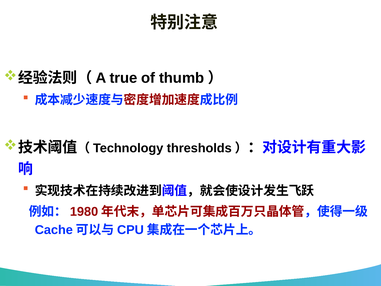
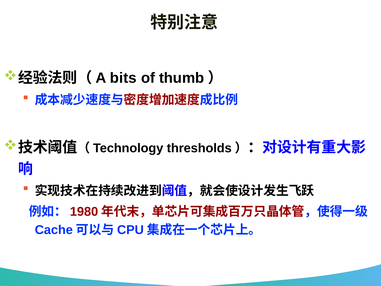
true: true -> bits
